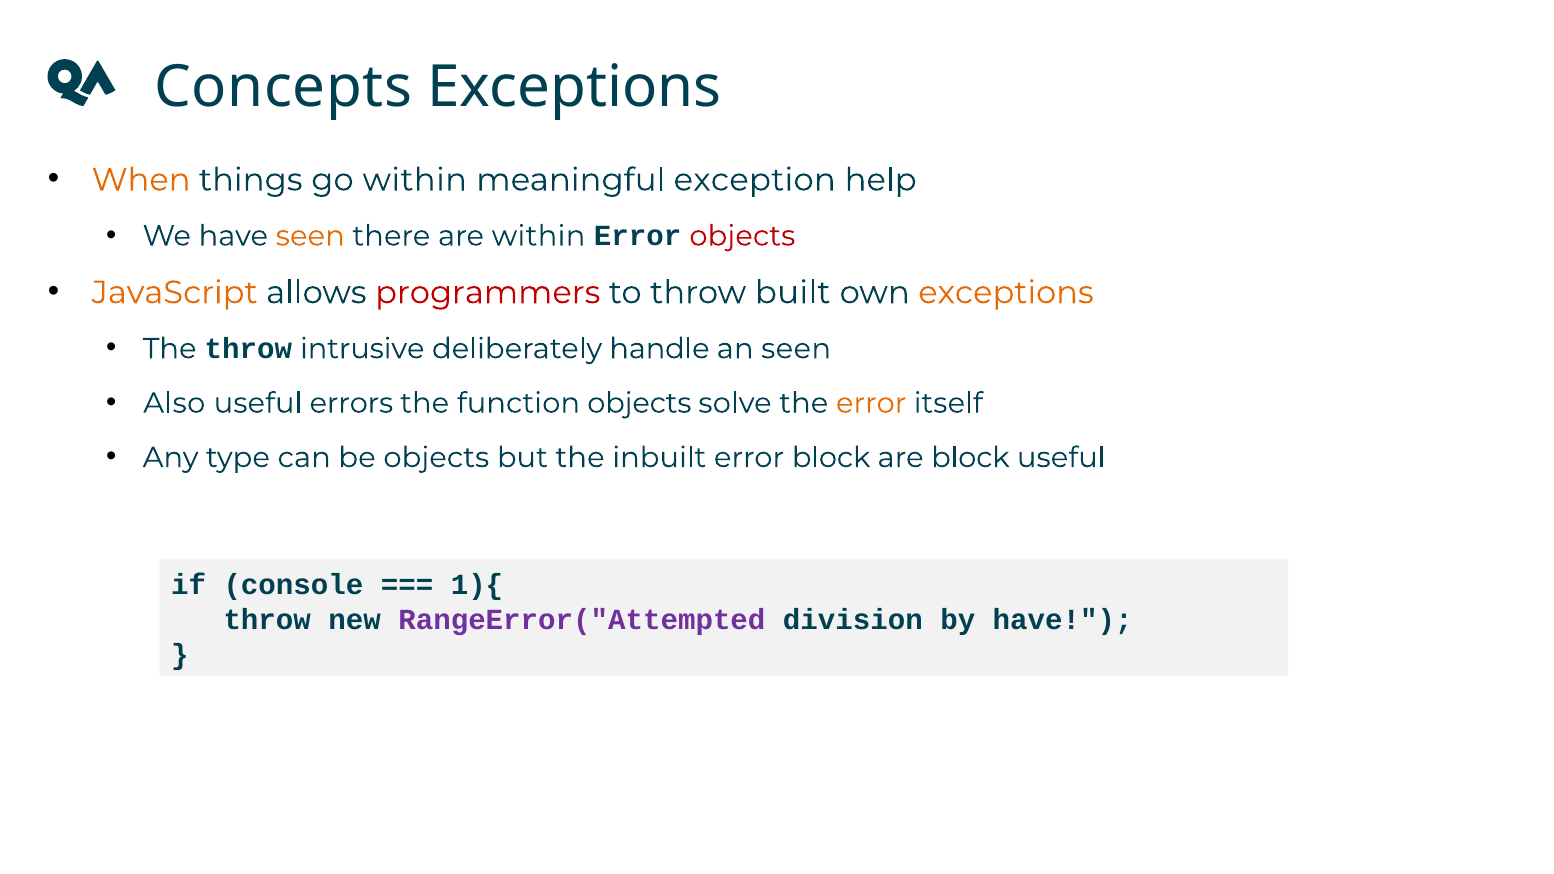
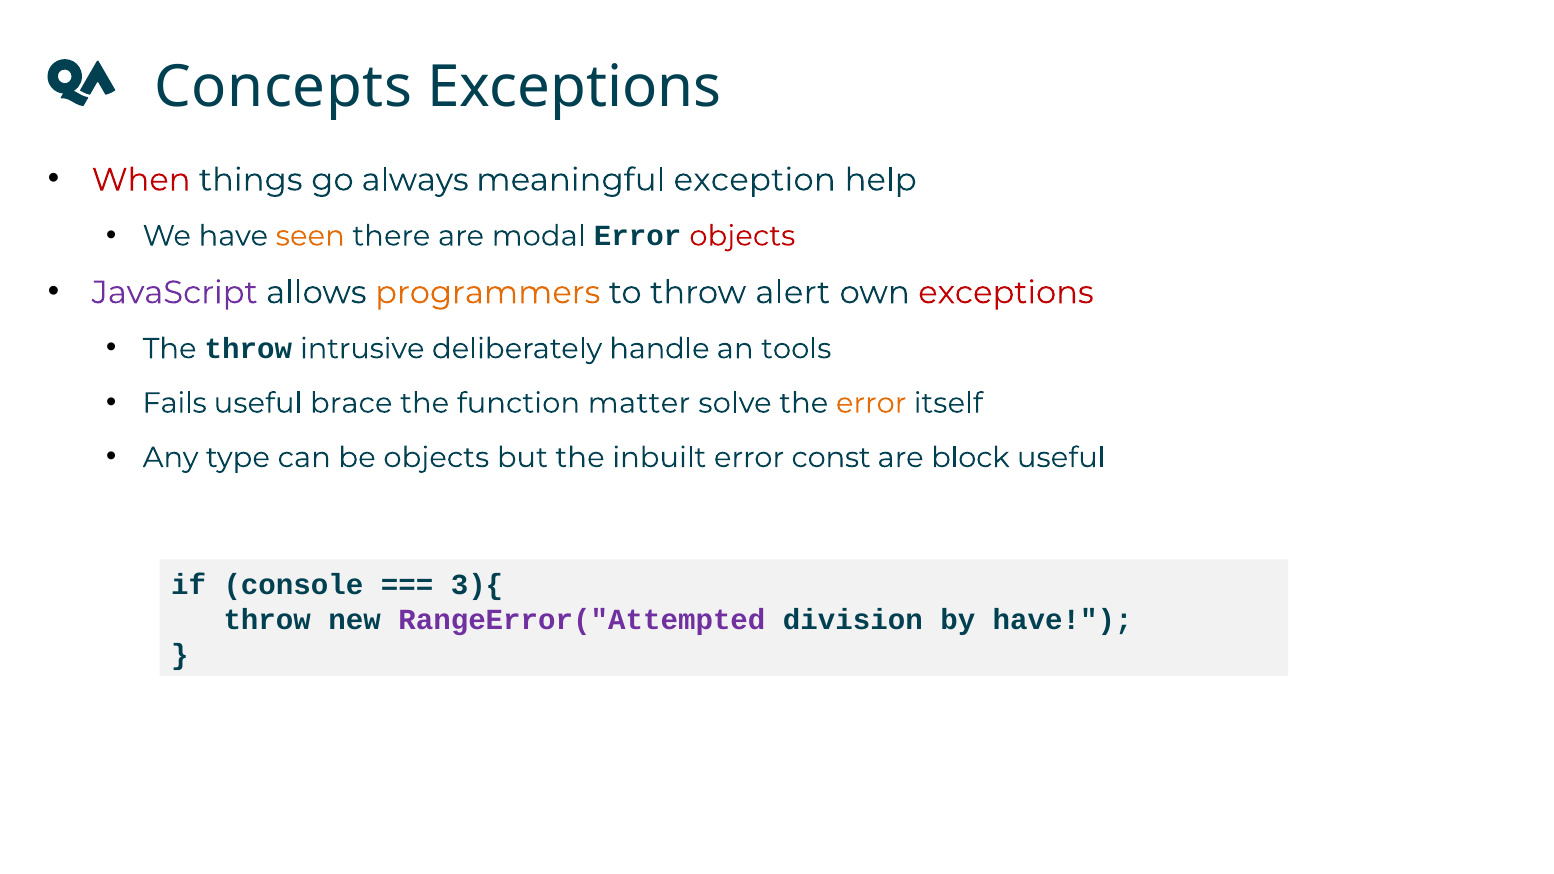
When colour: orange -> red
go within: within -> always
are within: within -> modal
JavaScript colour: orange -> purple
programmers colour: red -> orange
built: built -> alert
exceptions at (1006, 293) colour: orange -> red
an seen: seen -> tools
Also: Also -> Fails
errors: errors -> brace
function objects: objects -> matter
error block: block -> const
1){: 1){ -> 3){
